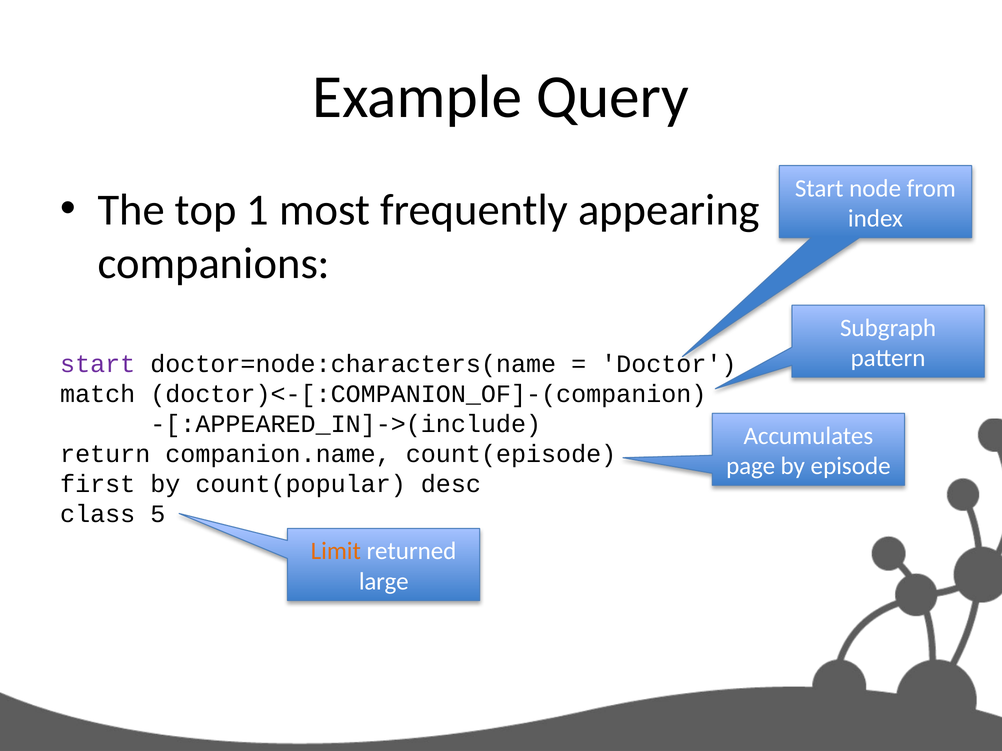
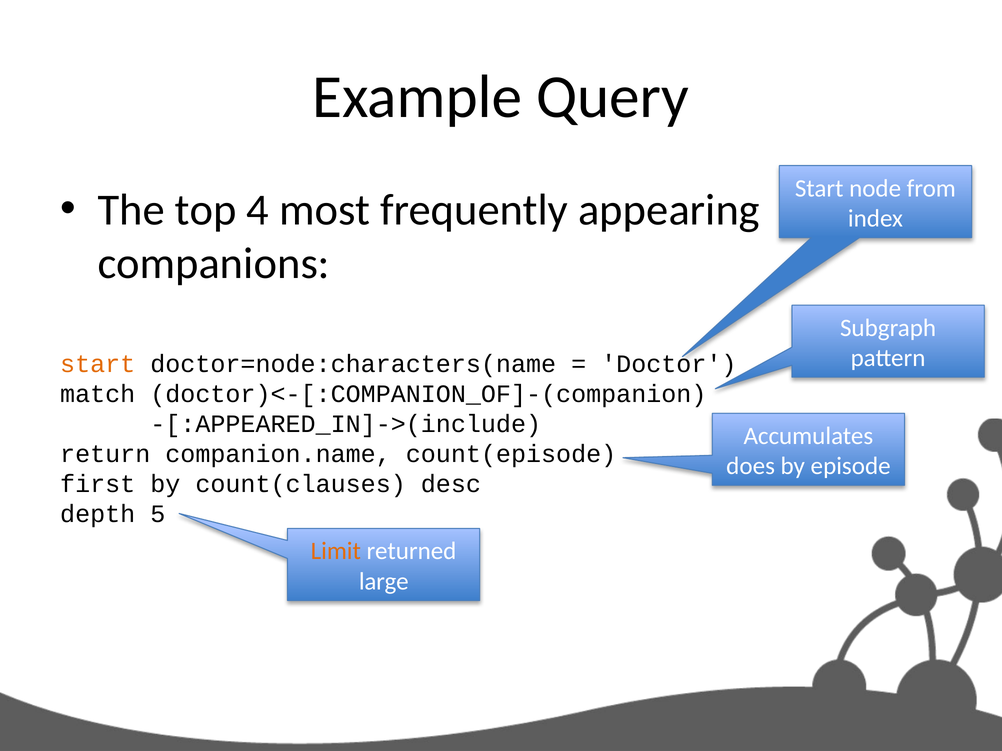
1: 1 -> 4
start at (98, 364) colour: purple -> orange
page: page -> does
count(popular: count(popular -> count(clauses
class: class -> depth
